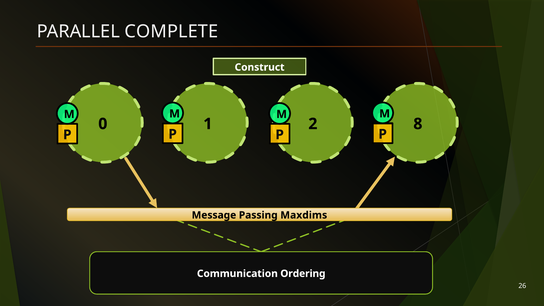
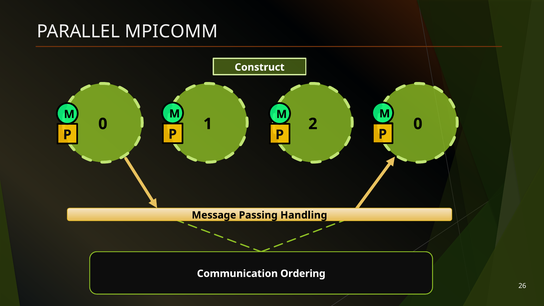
COMPLETE: COMPLETE -> MPICOMM
2 8: 8 -> 0
Maxdims: Maxdims -> Handling
